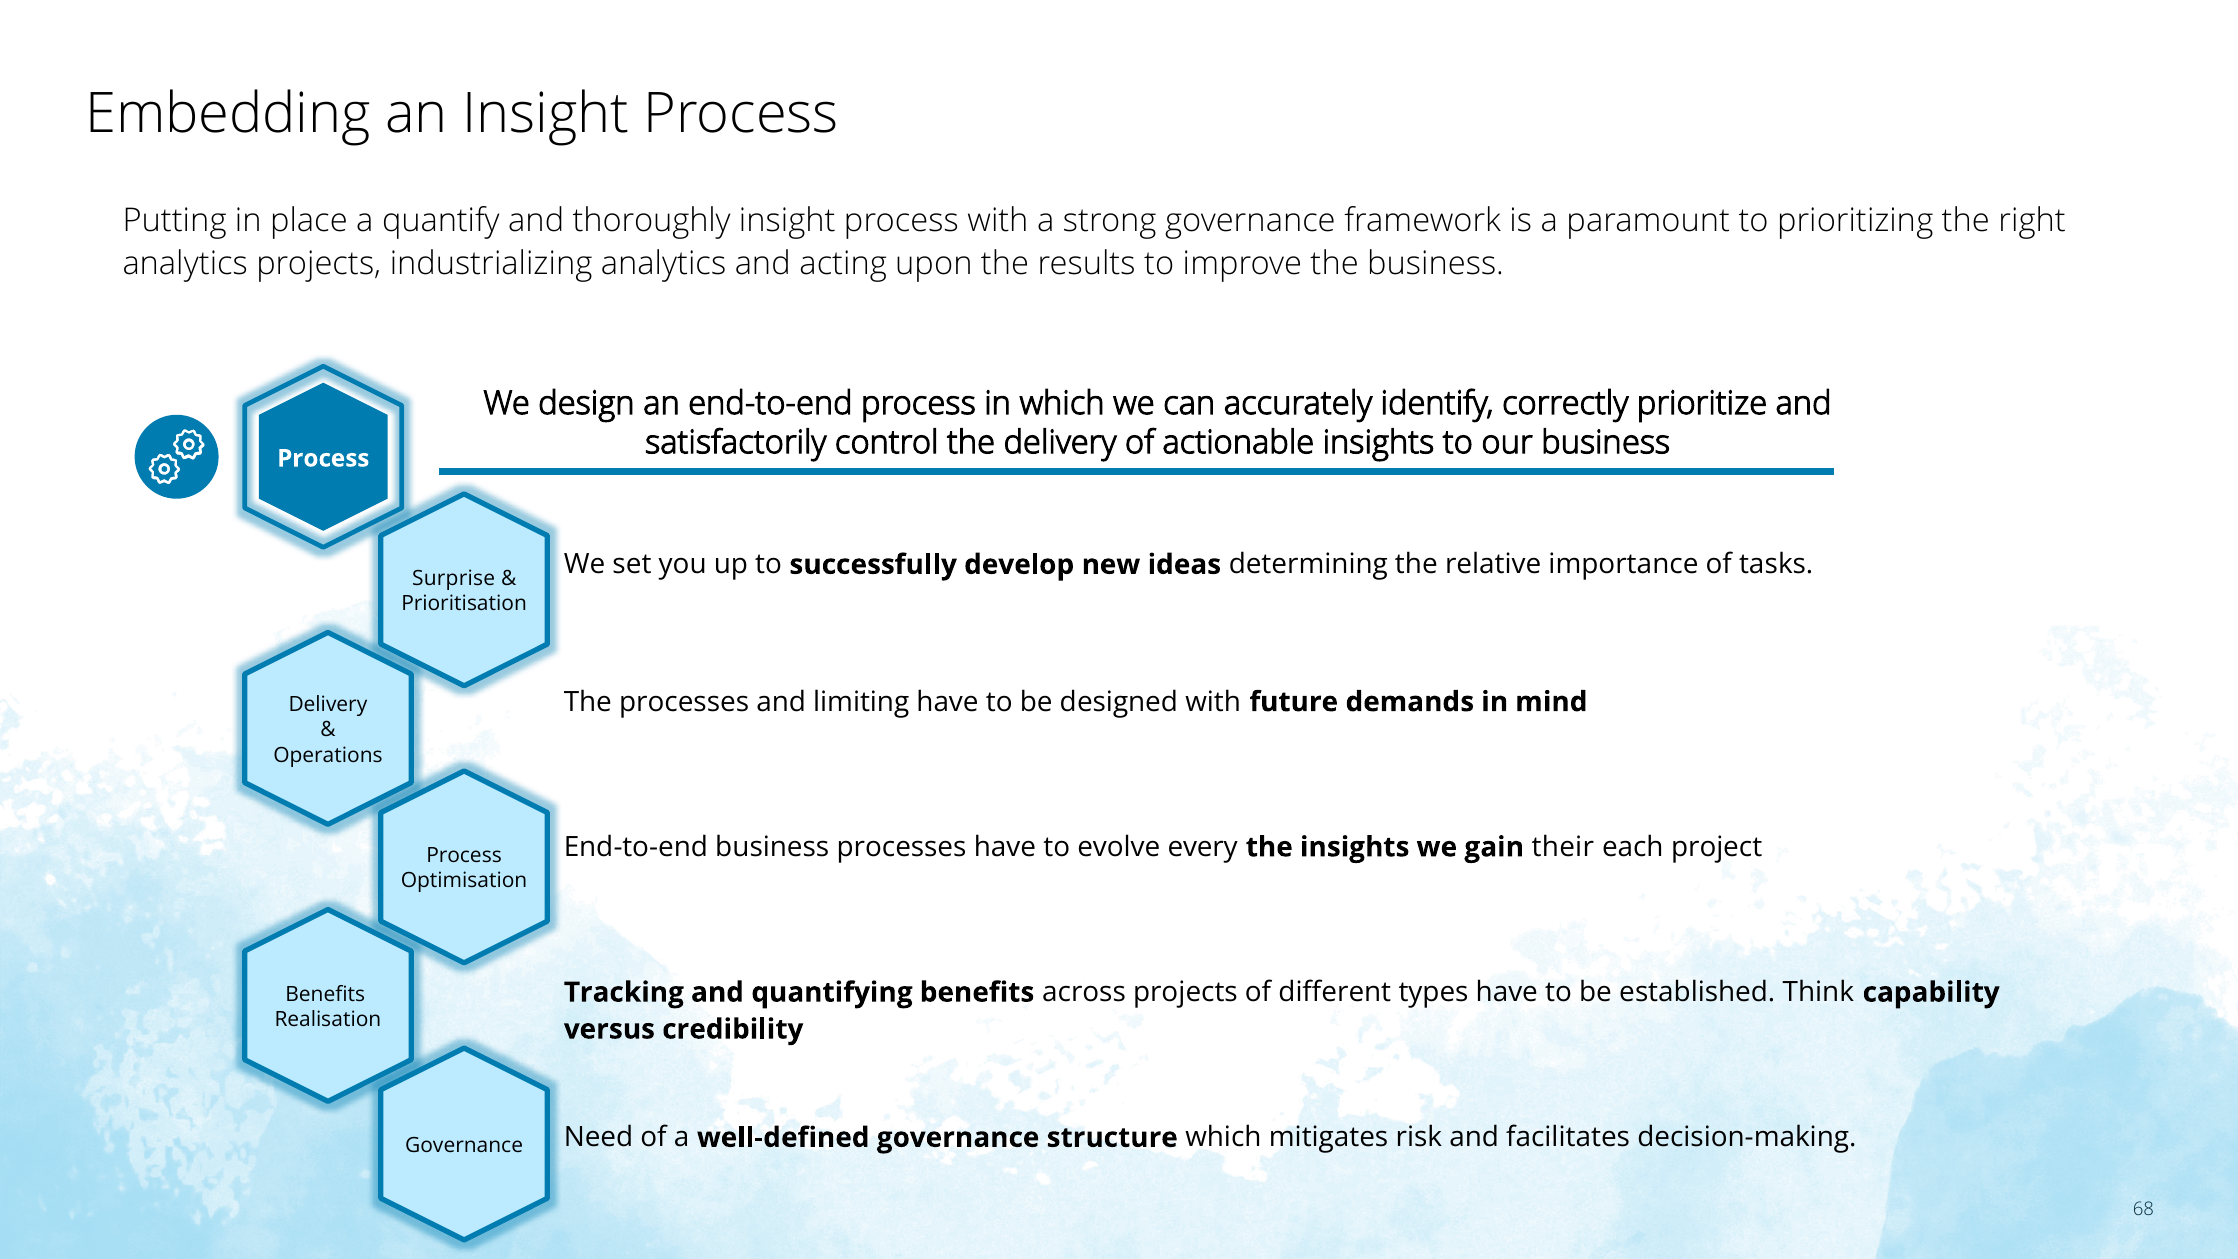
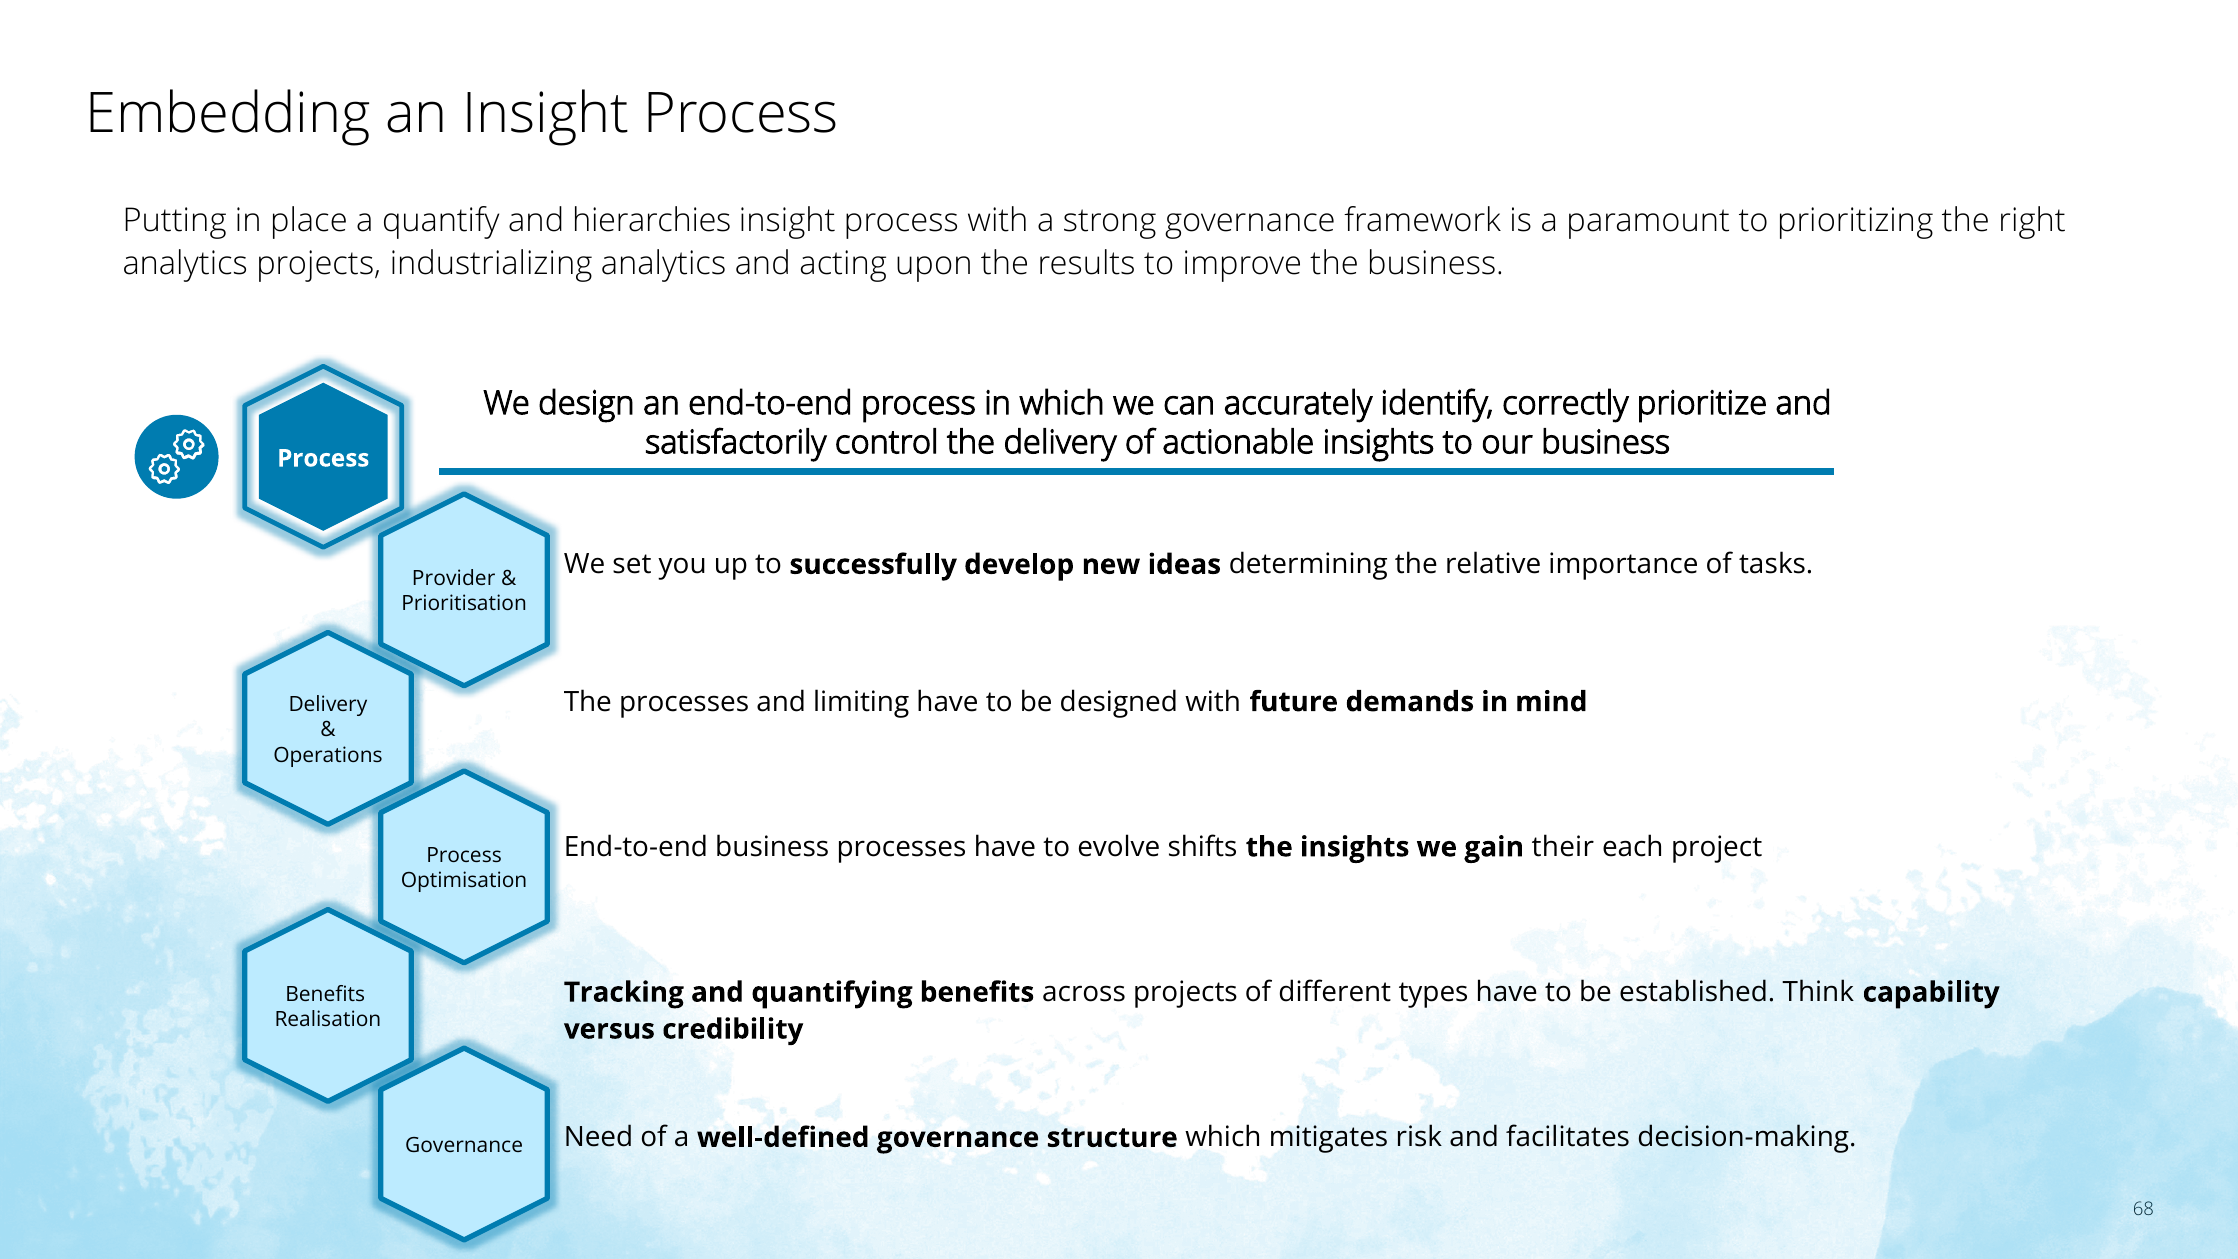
thoroughly: thoroughly -> hierarchies
Surprise: Surprise -> Provider
every: every -> shifts
